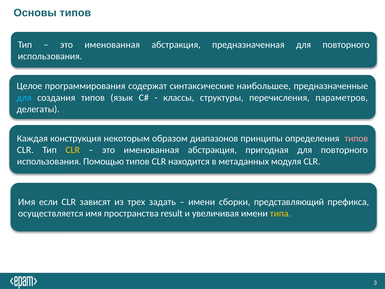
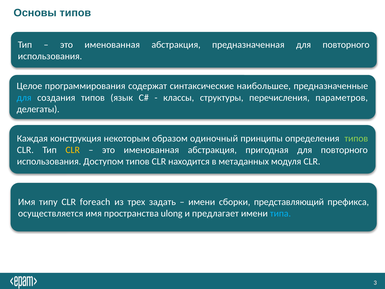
диапазонов: диапазонов -> одиночный
типов at (356, 138) colour: pink -> light green
Помощью: Помощью -> Доступом
если: если -> типу
зависят: зависят -> foreach
result: result -> ulong
увеличивая: увеличивая -> предлагает
типа colour: yellow -> light blue
